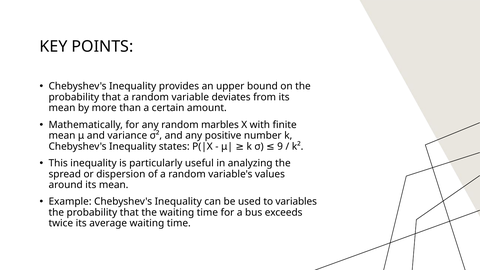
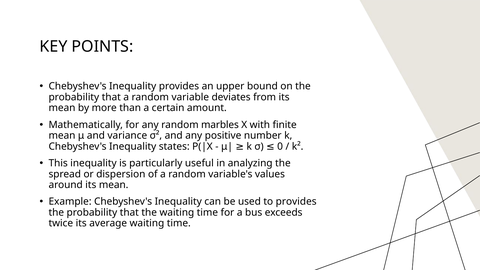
9: 9 -> 0
to variables: variables -> provides
